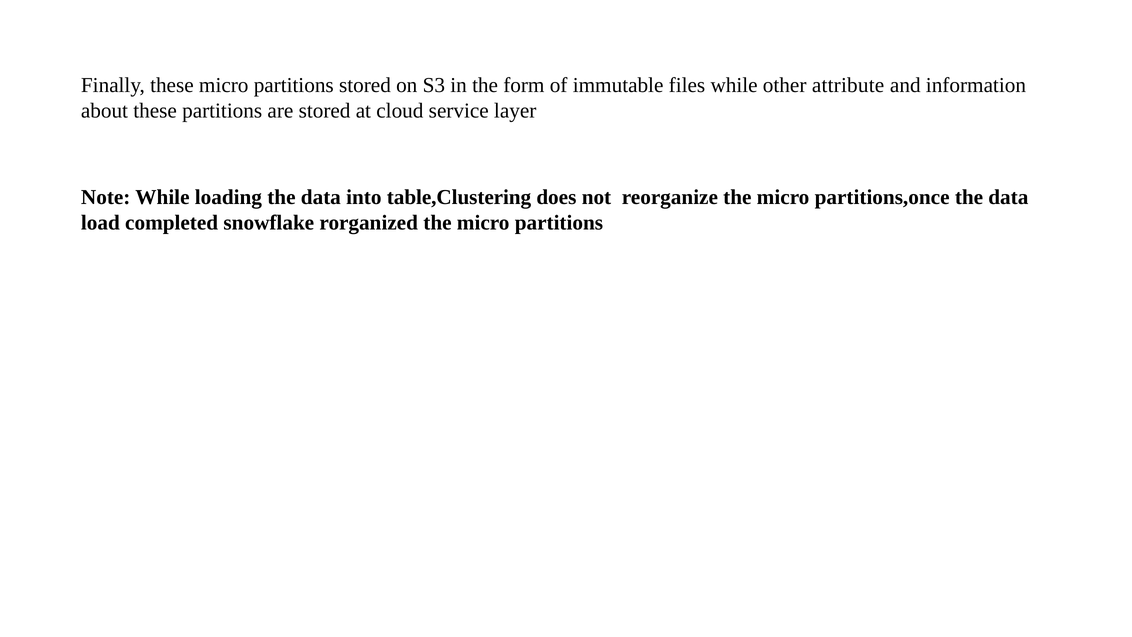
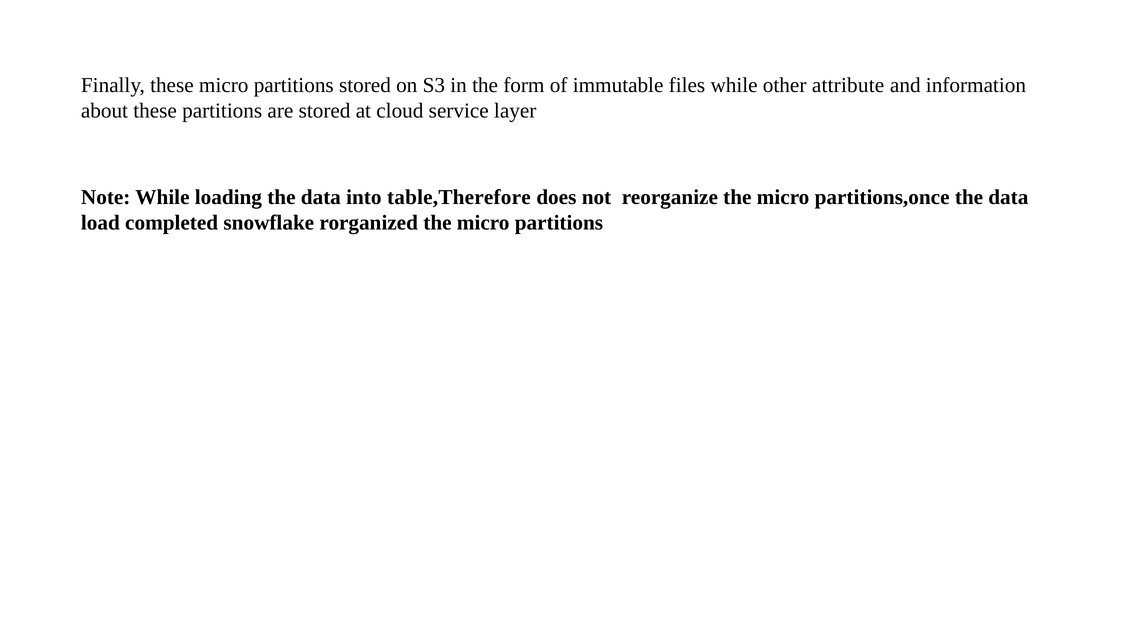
table,Clustering: table,Clustering -> table,Therefore
